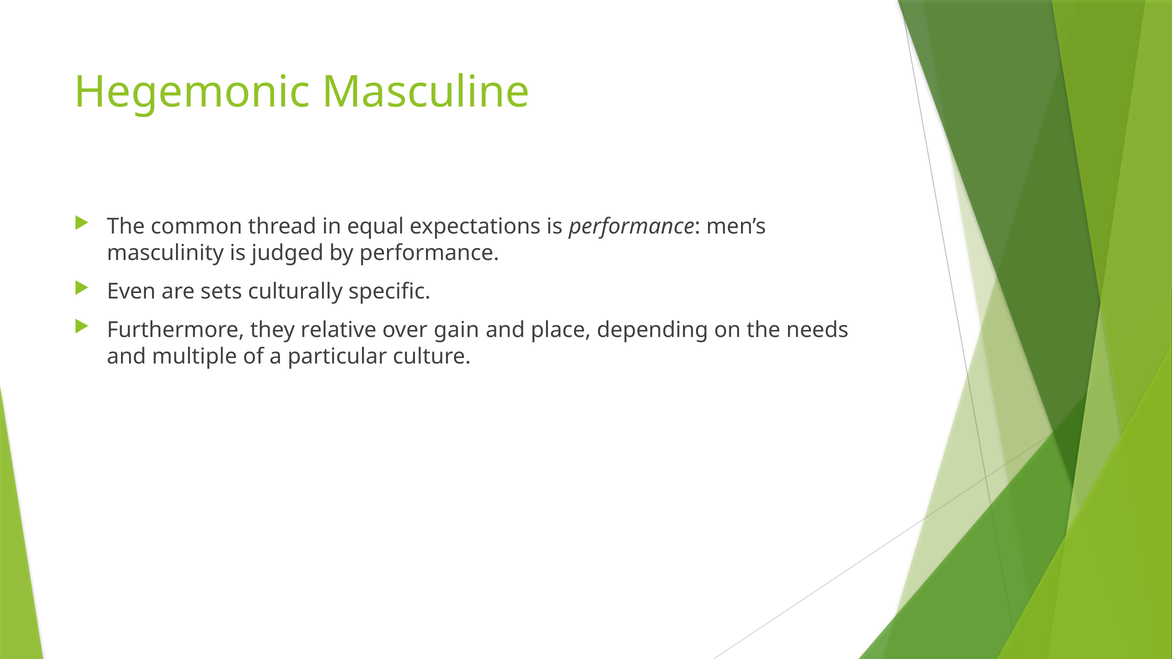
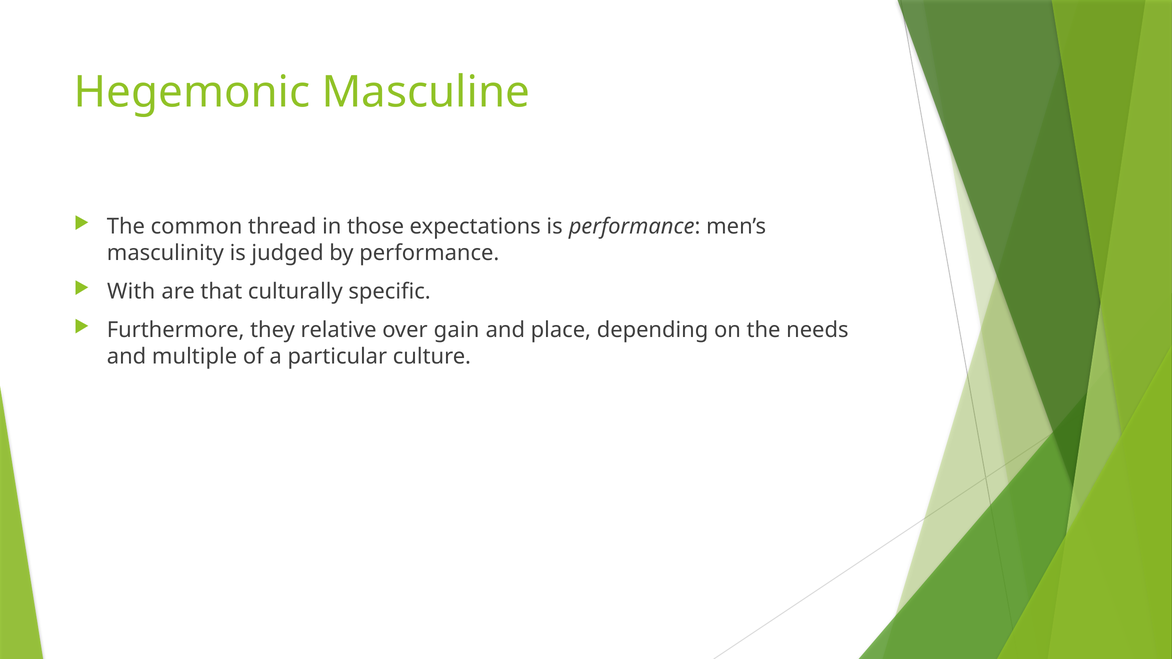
equal: equal -> those
Even: Even -> With
sets: sets -> that
